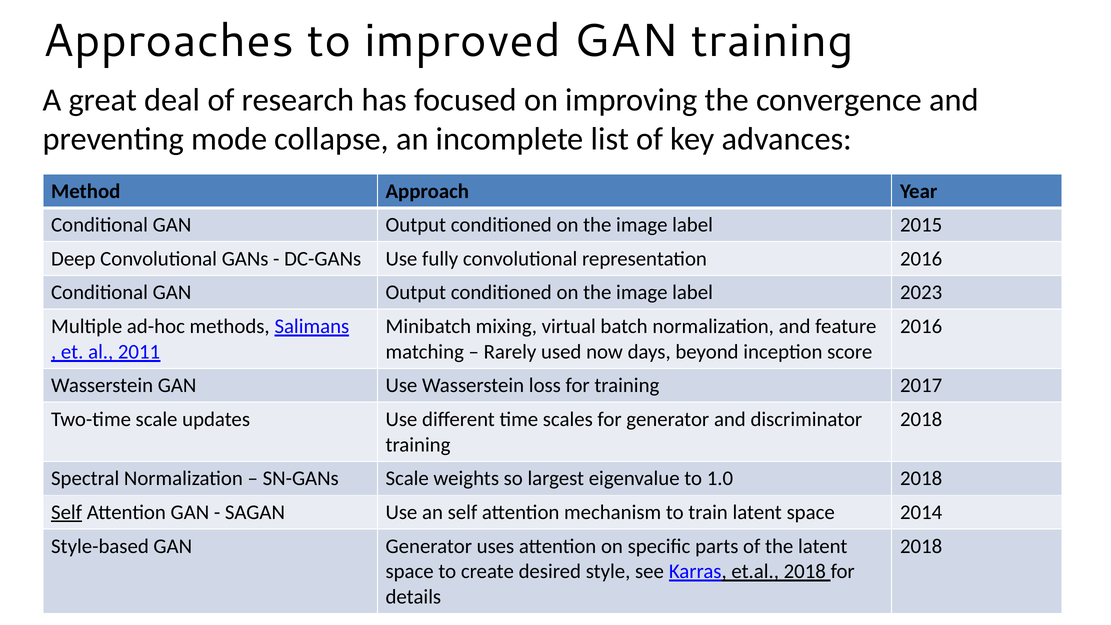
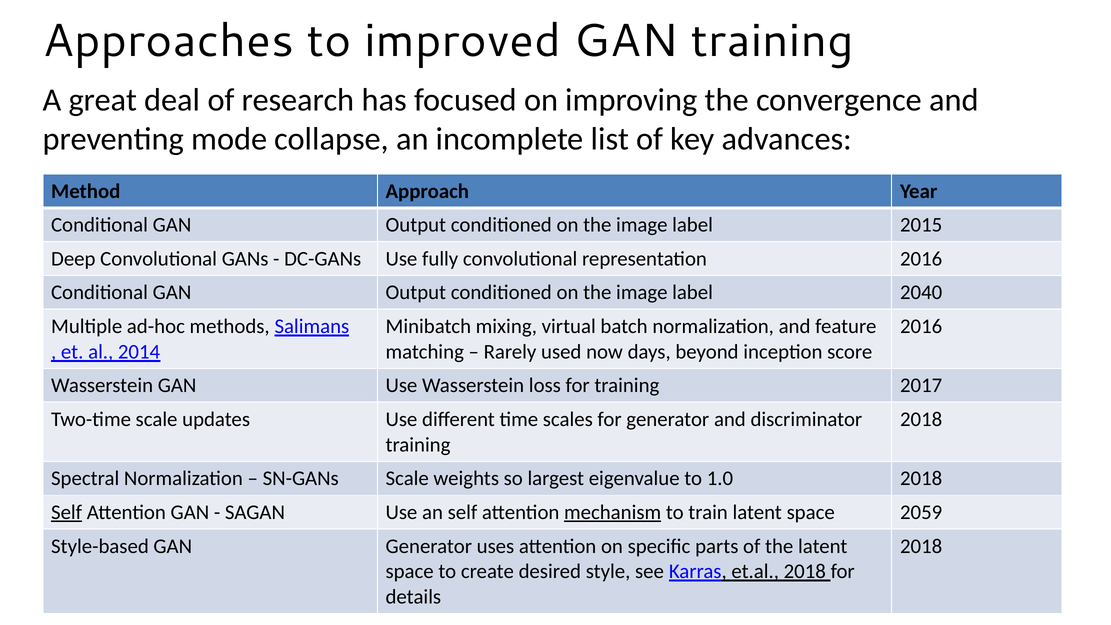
2023: 2023 -> 2040
2011: 2011 -> 2014
mechanism underline: none -> present
2014: 2014 -> 2059
